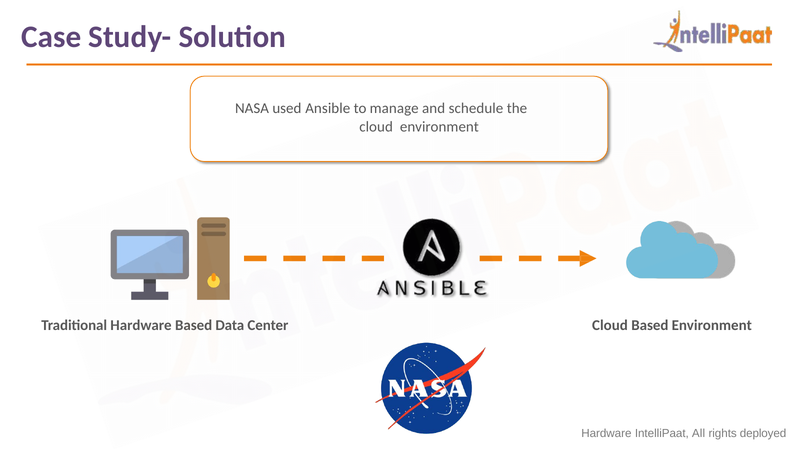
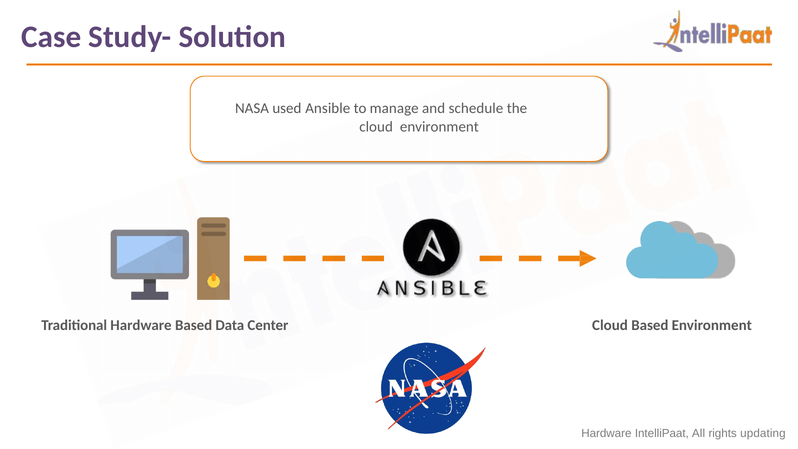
deployed: deployed -> updating
